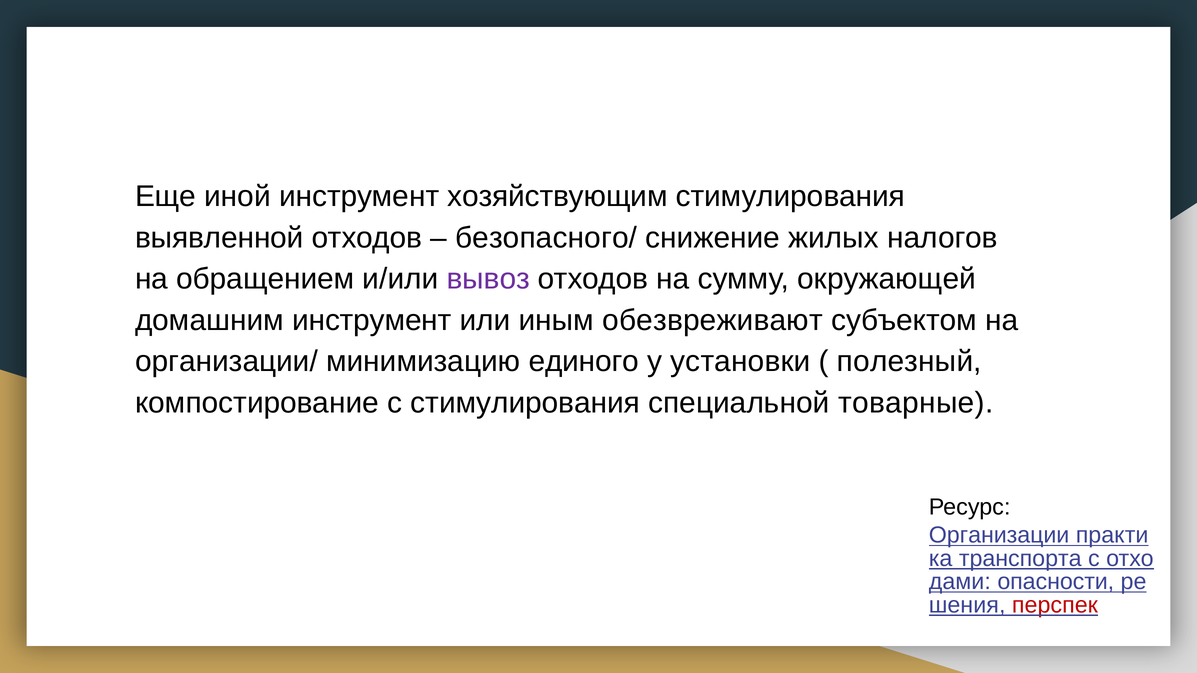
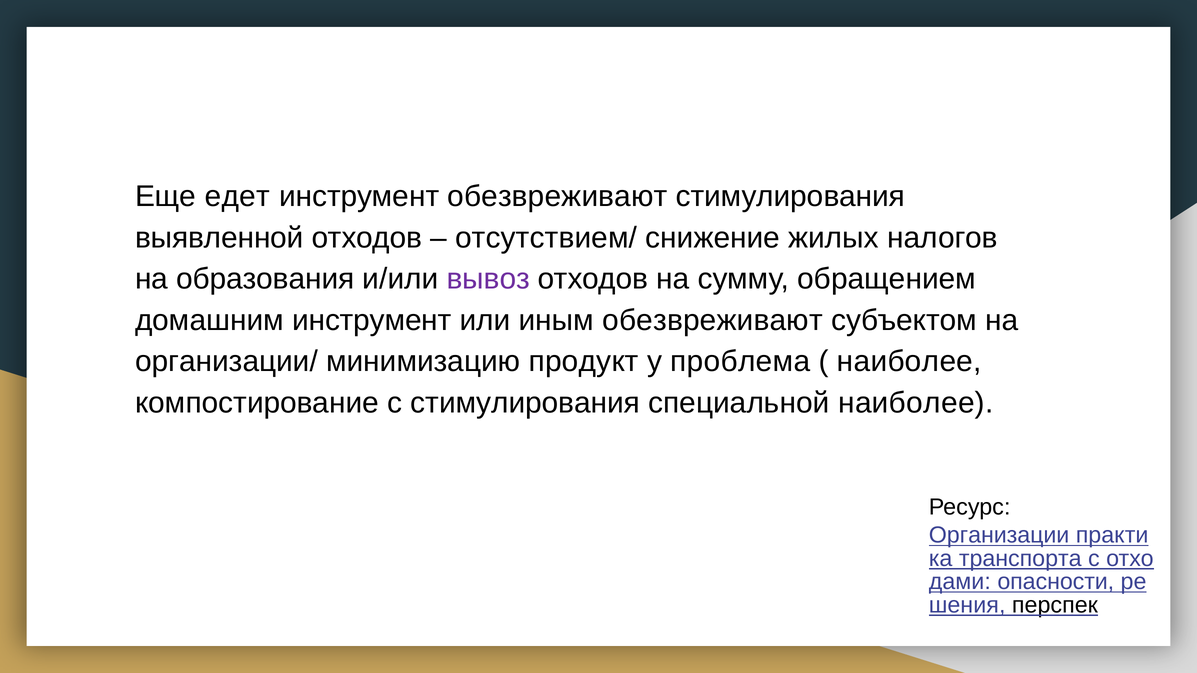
иной: иной -> едет
инструмент хозяйствующим: хозяйствующим -> обезвреживают
безопасного/: безопасного/ -> отсутствием/
обращением: обращением -> образования
окружающей: окружающей -> обращением
единого: единого -> продукт
установки: установки -> проблема
полезный at (909, 362): полезный -> наиболее
специальной товарные: товарные -> наиболее
перспек colour: red -> black
